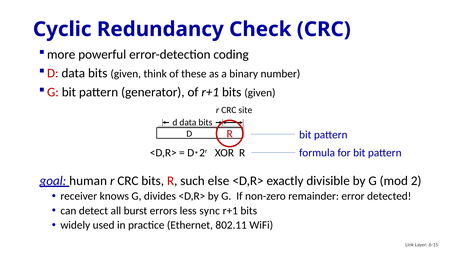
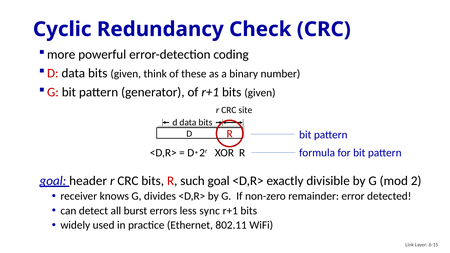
human: human -> header
such else: else -> goal
